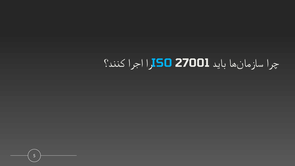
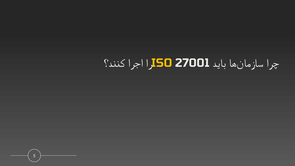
ISO colour: light blue -> yellow
